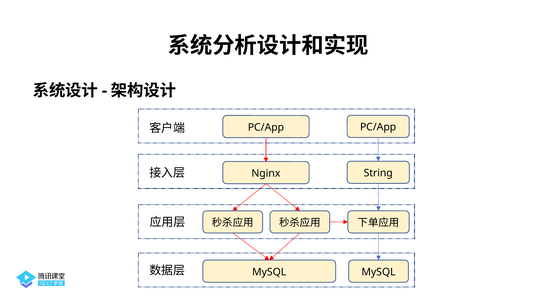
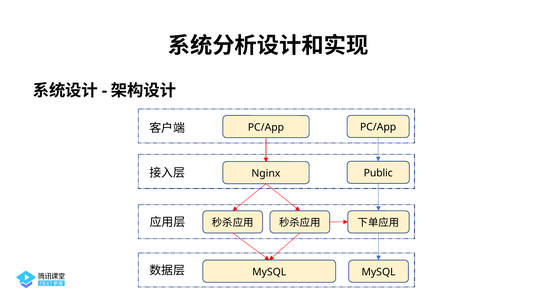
String: String -> Public
